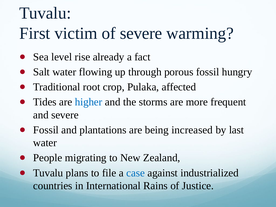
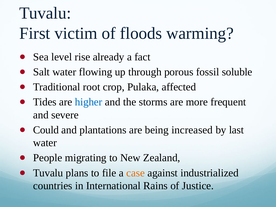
of severe: severe -> floods
hungry: hungry -> soluble
Fossil at (46, 130): Fossil -> Could
case colour: blue -> orange
